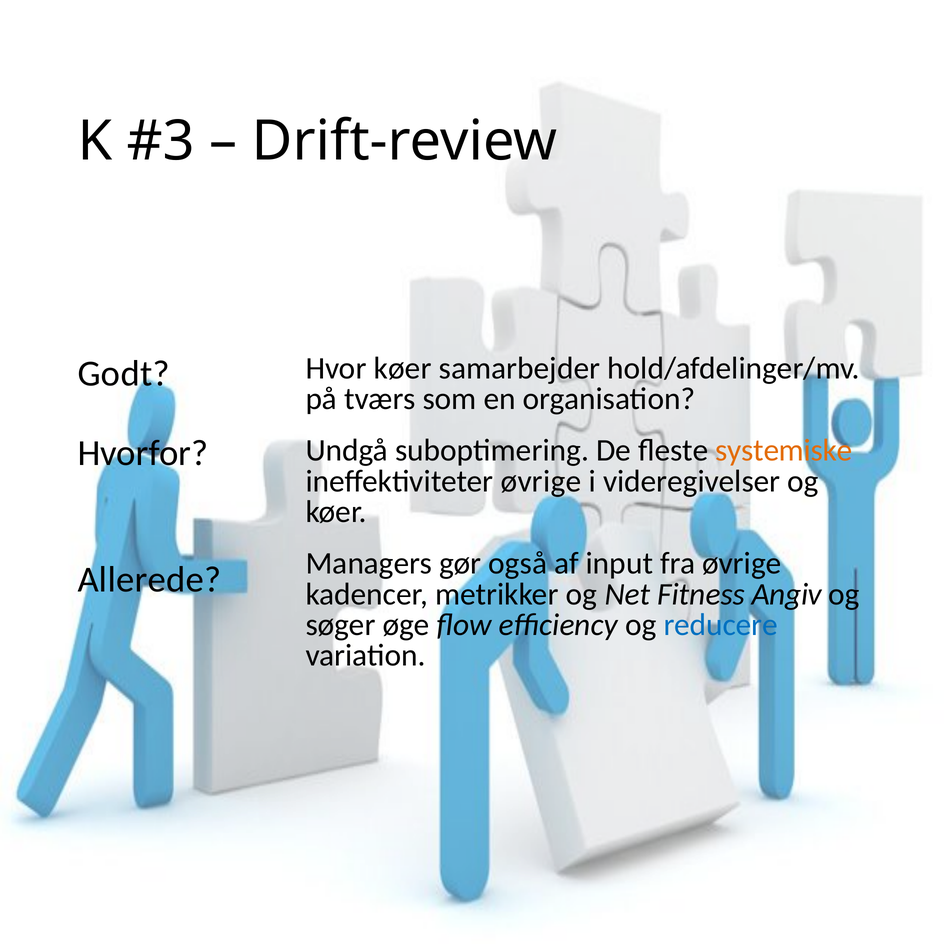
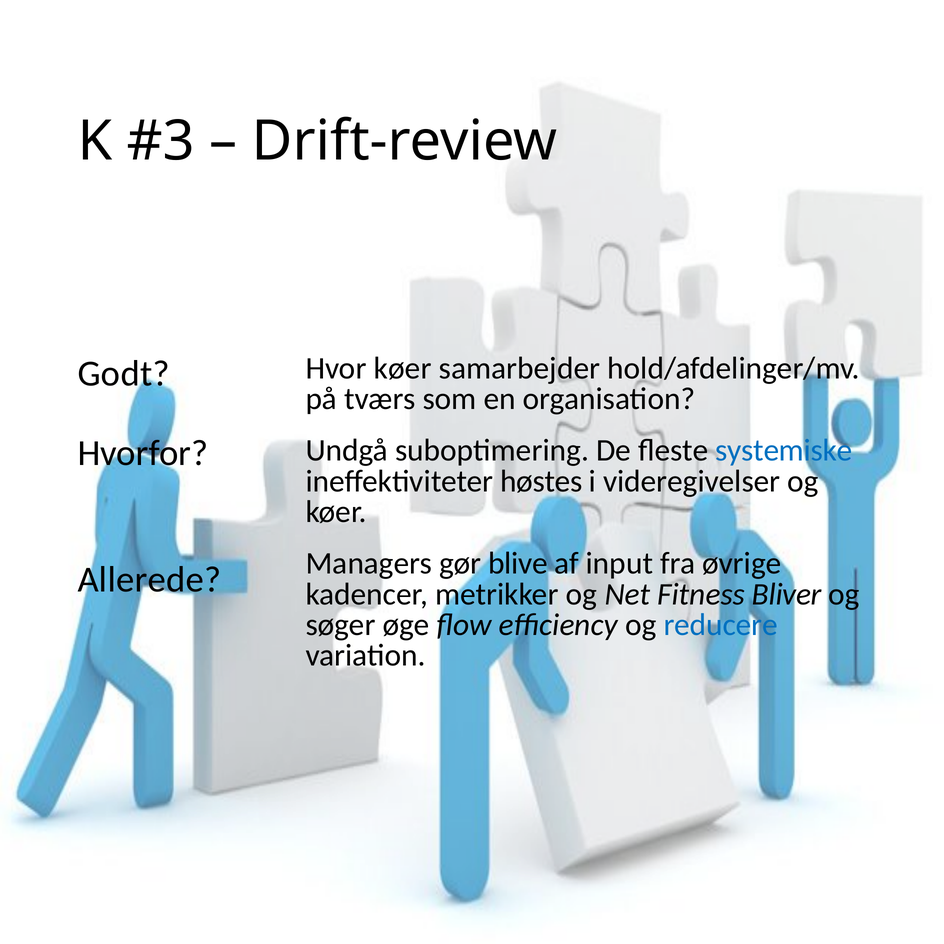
systemiske colour: orange -> blue
ineffektiviteter øvrige: øvrige -> høstes
også: også -> blive
Angiv: Angiv -> Bliver
